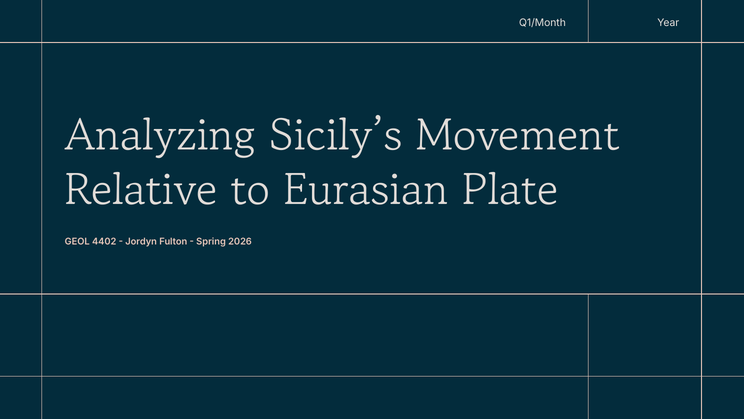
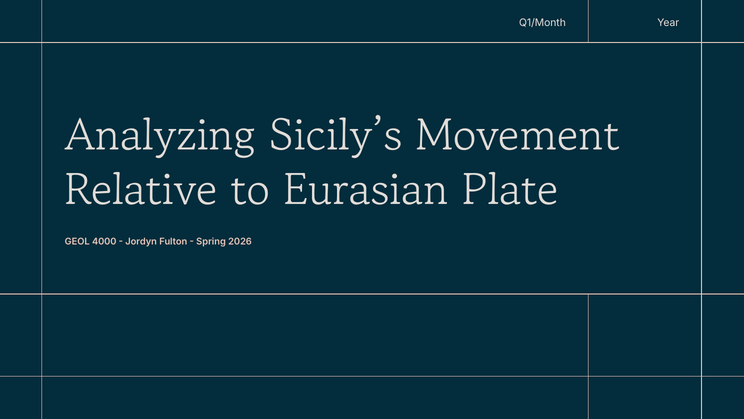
4402: 4402 -> 4000
